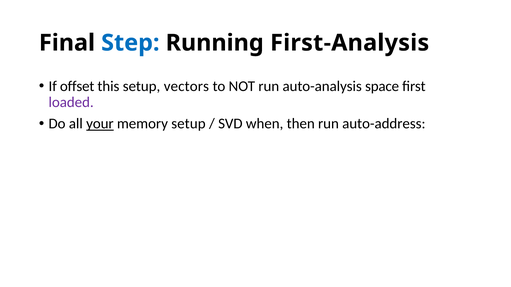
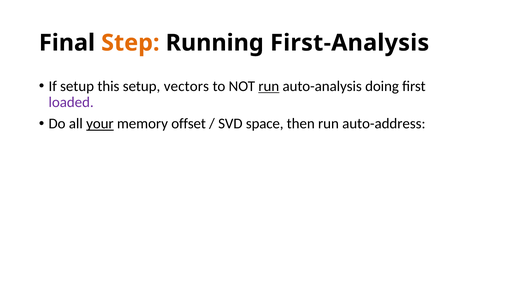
Step colour: blue -> orange
If offset: offset -> setup
run at (269, 86) underline: none -> present
space: space -> doing
memory setup: setup -> offset
when: when -> space
